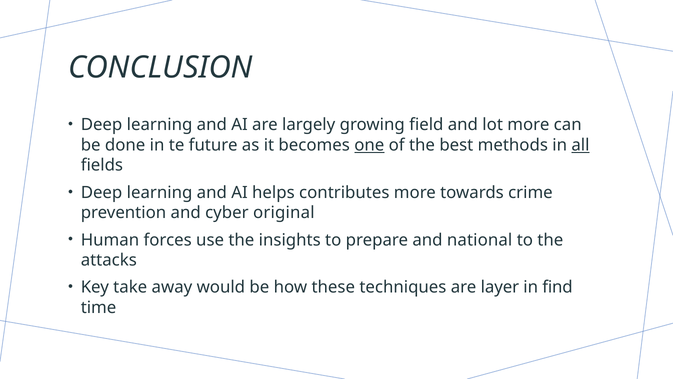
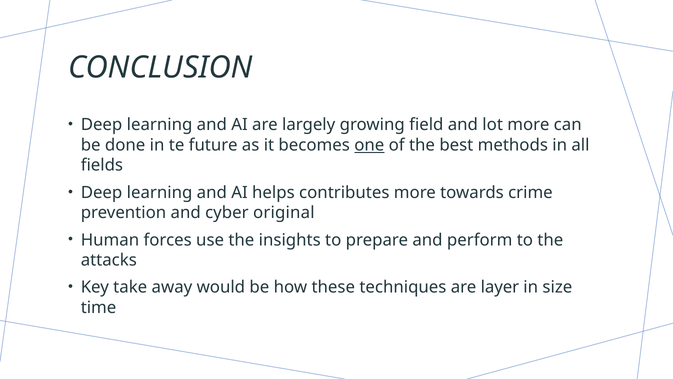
all underline: present -> none
national: national -> perform
find: find -> size
